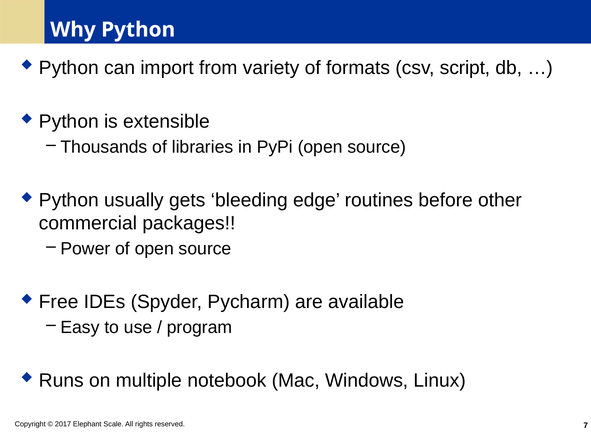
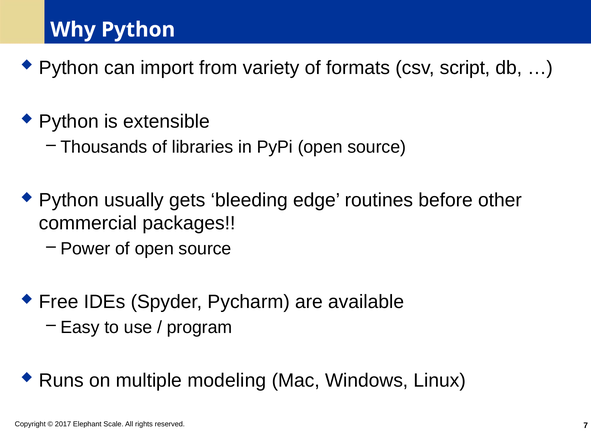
notebook: notebook -> modeling
